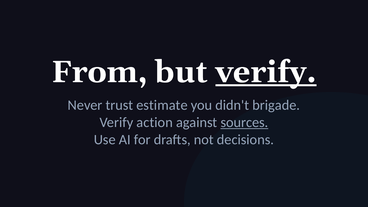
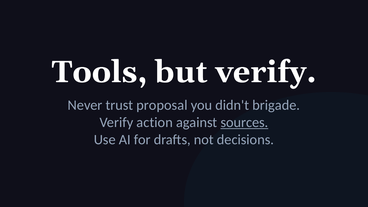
From: From -> Tools
verify at (266, 72) underline: present -> none
estimate: estimate -> proposal
